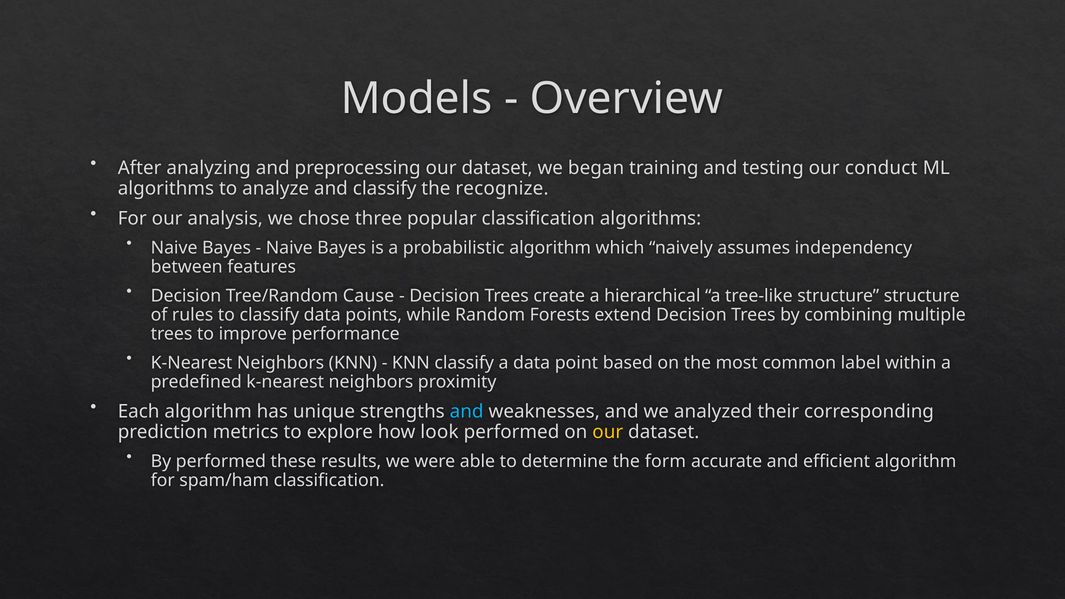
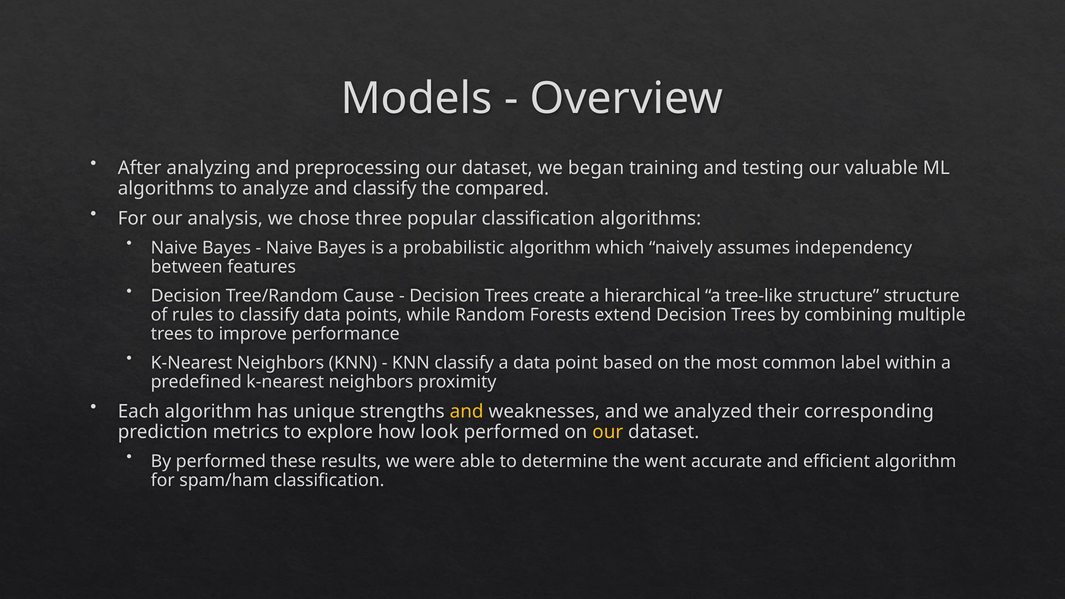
conduct: conduct -> valuable
recognize: recognize -> compared
and at (467, 412) colour: light blue -> yellow
form: form -> went
